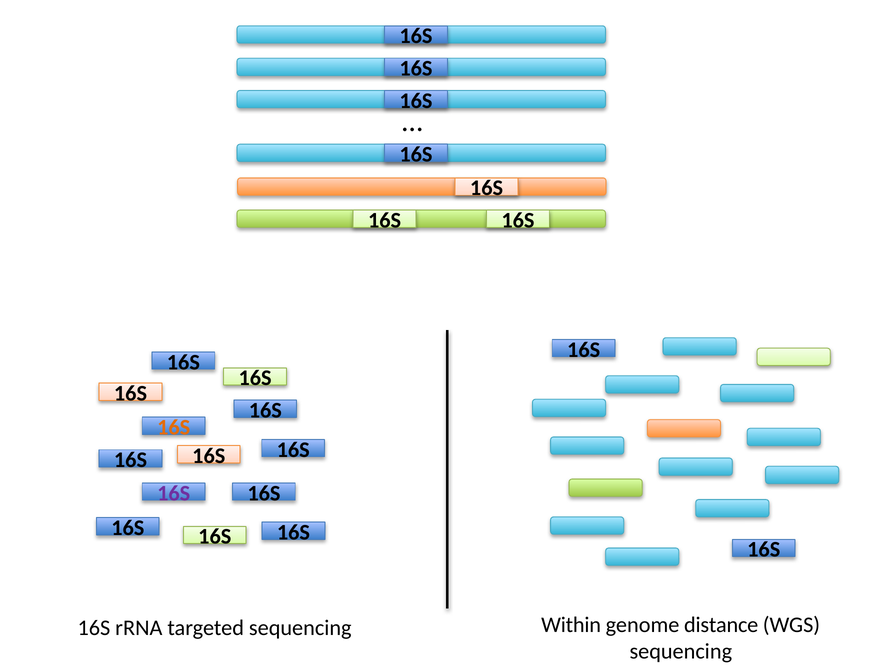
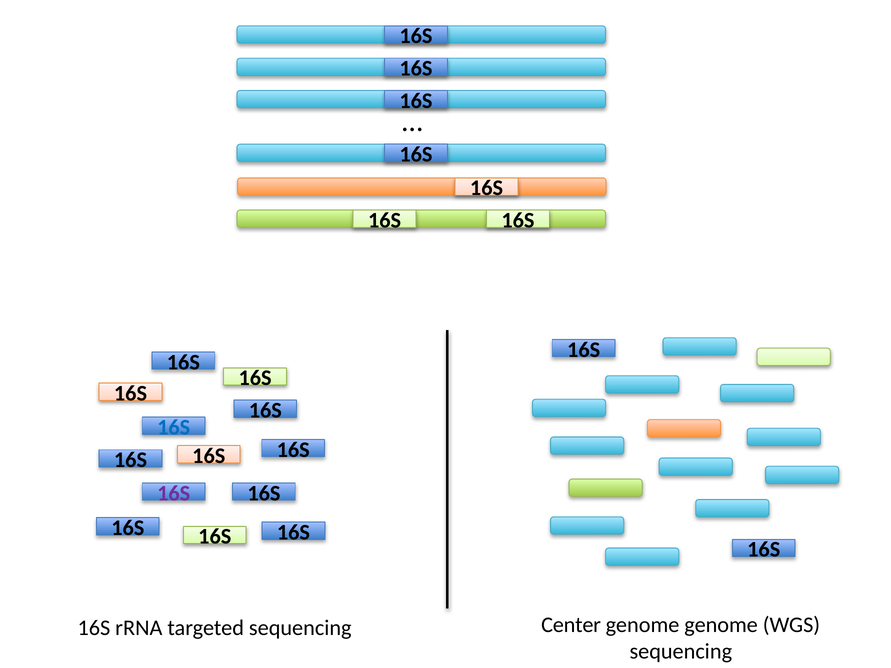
16S at (174, 428) colour: orange -> blue
Within: Within -> Center
genome distance: distance -> genome
